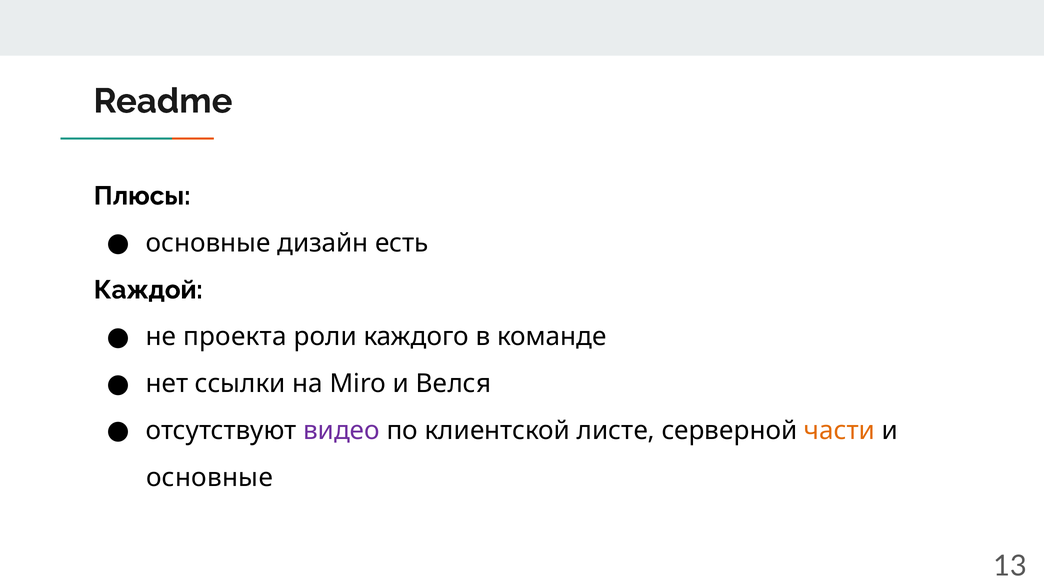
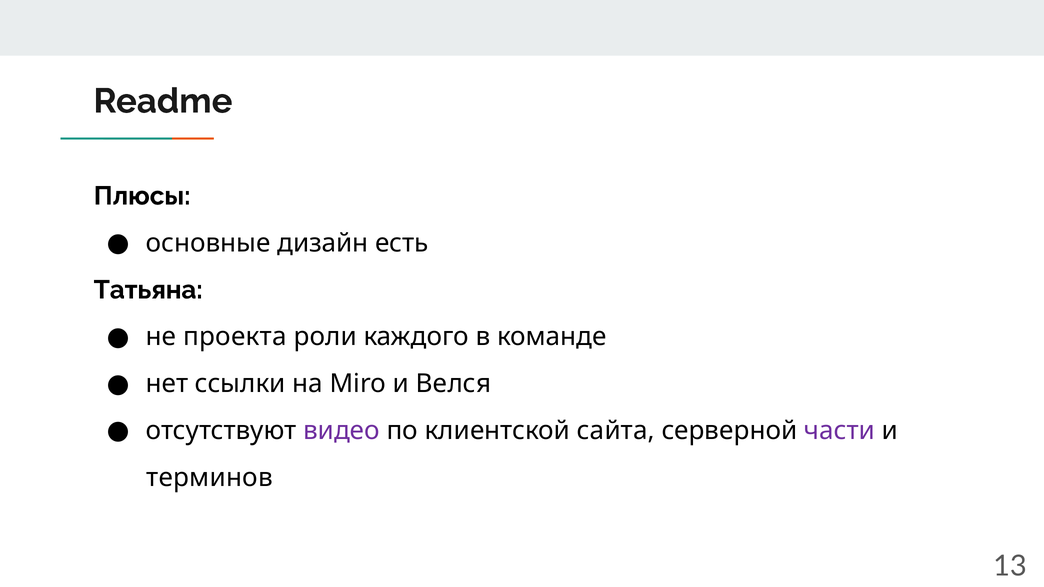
Каждой: Каждой -> Татьяна
листе: листе -> сайта
части colour: orange -> purple
основные at (210, 478): основные -> терминов
